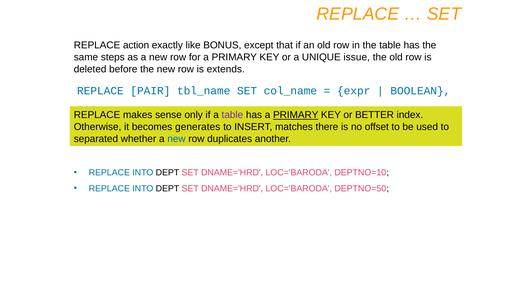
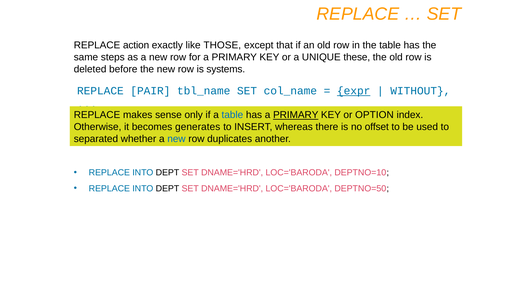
BONUS: BONUS -> THOSE
issue: issue -> these
extends: extends -> systems
expr underline: none -> present
BOOLEAN: BOOLEAN -> WITHOUT
table at (232, 115) colour: purple -> blue
BETTER: BETTER -> OPTION
matches: matches -> whereas
